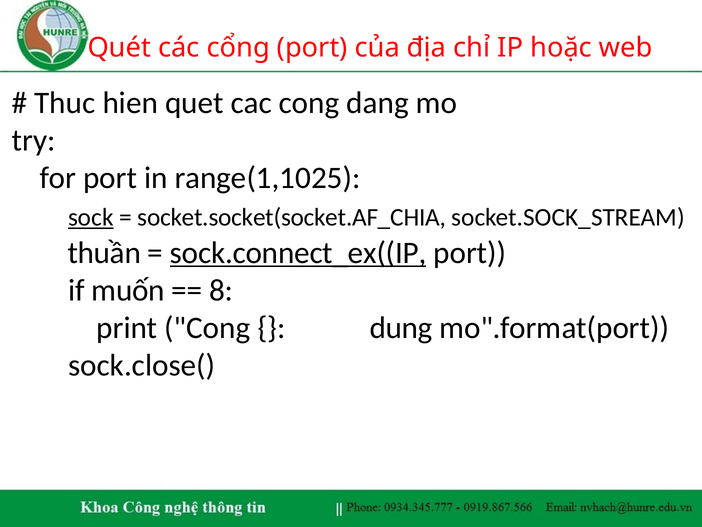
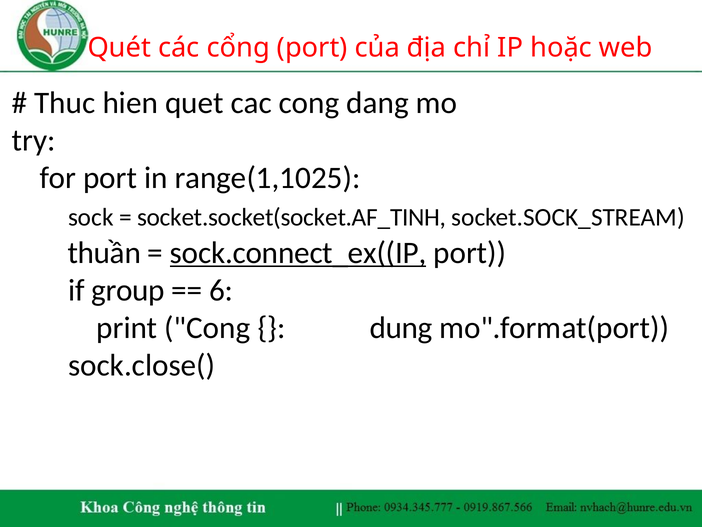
sock underline: present -> none
socket.socket(socket.AF_CHIA: socket.socket(socket.AF_CHIA -> socket.socket(socket.AF_TINH
muốn: muốn -> group
8: 8 -> 6
